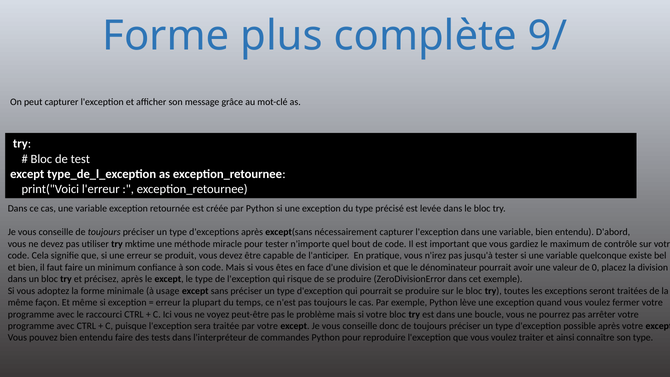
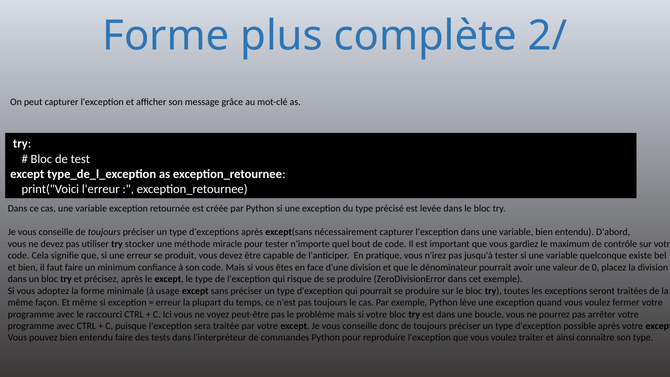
9/: 9/ -> 2/
mktime: mktime -> stocker
